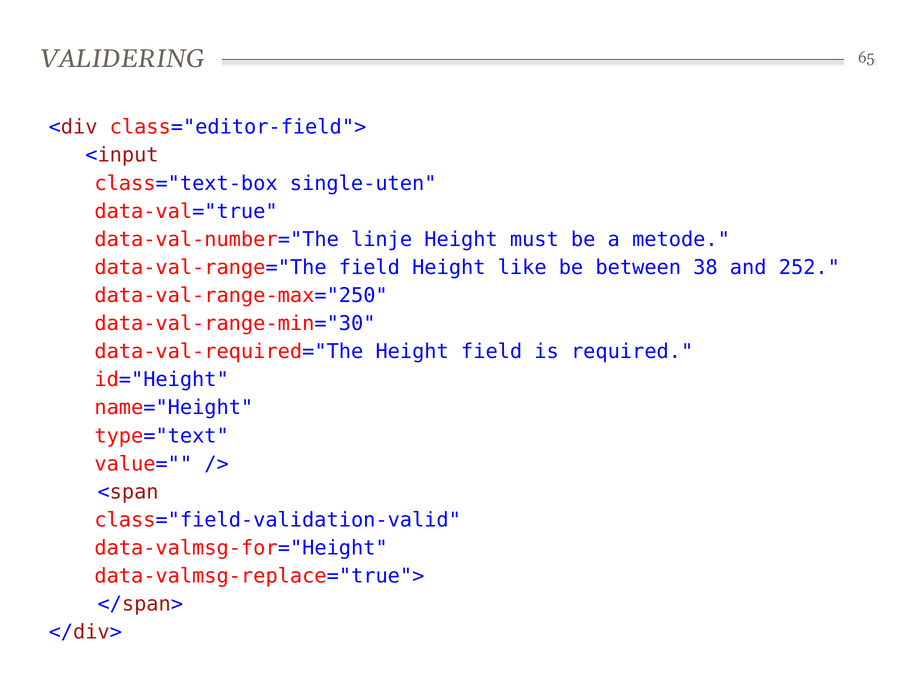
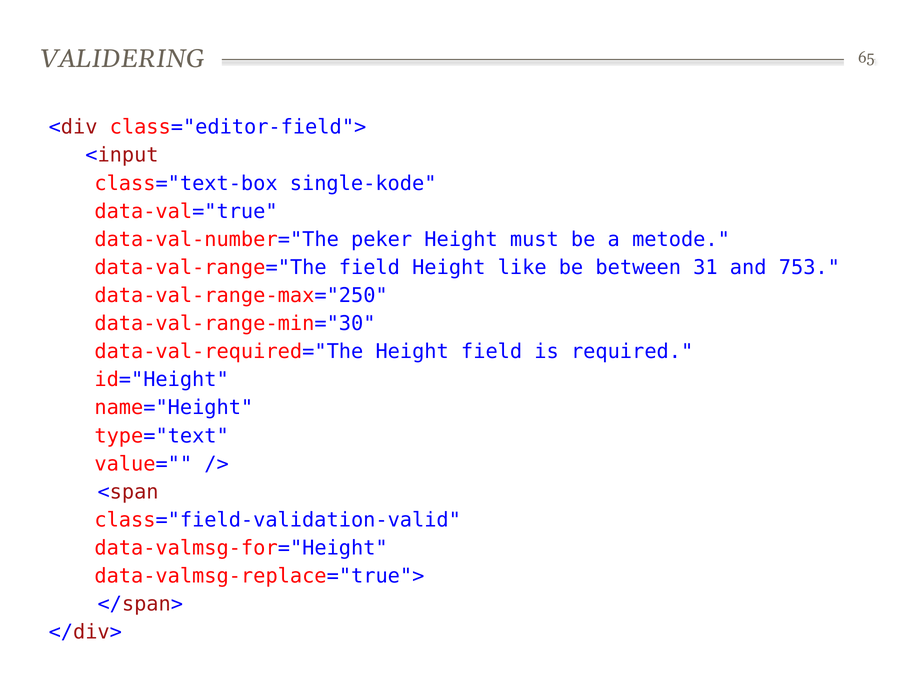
single-uten: single-uten -> single-kode
linje: linje -> peker
38: 38 -> 31
252: 252 -> 753
